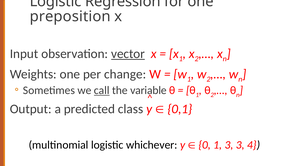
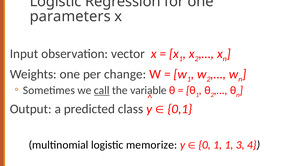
preposition: preposition -> parameters
vector underline: present -> none
whichever: whichever -> memorize
1 3: 3 -> 1
